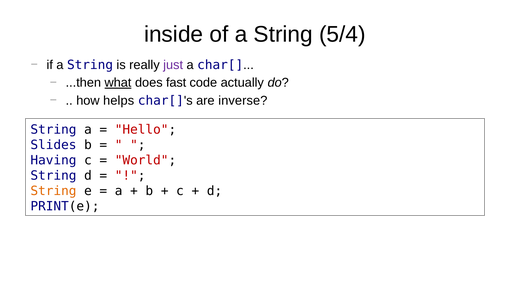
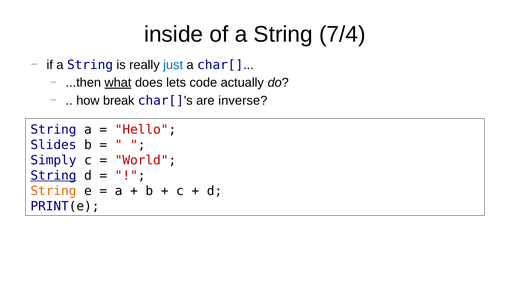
5/4: 5/4 -> 7/4
just colour: purple -> blue
fast: fast -> lets
helps: helps -> break
Having: Having -> Simply
String at (53, 176) underline: none -> present
